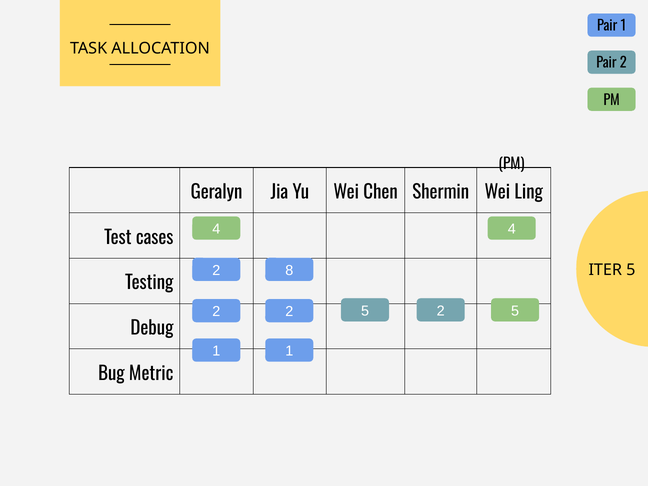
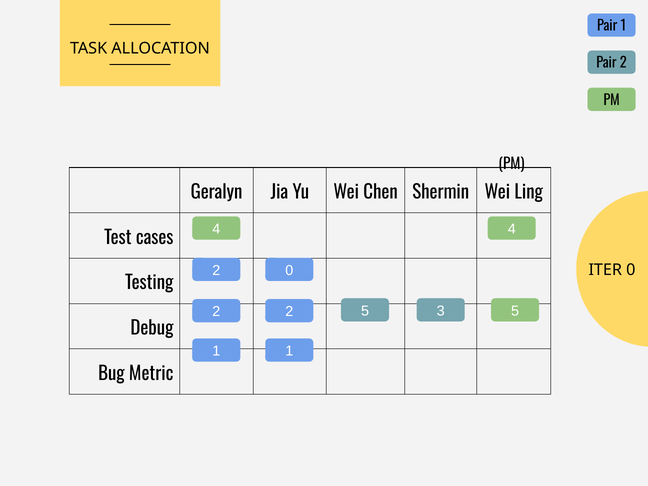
2 8: 8 -> 0
ITER 5: 5 -> 0
5 2: 2 -> 3
